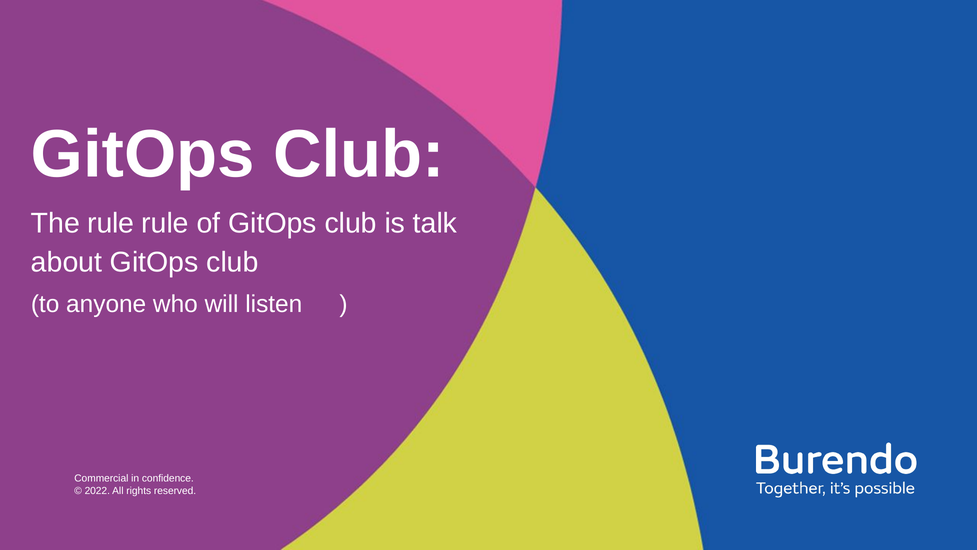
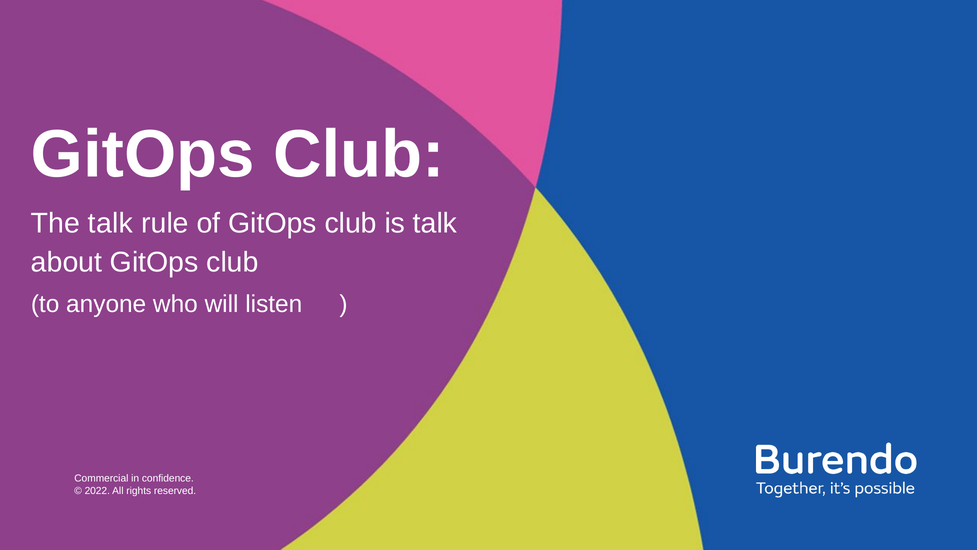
The rule: rule -> talk
